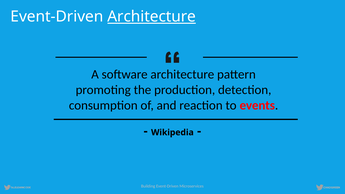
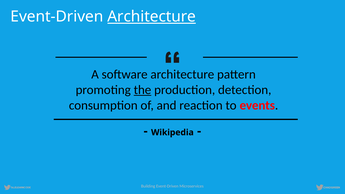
the underline: none -> present
